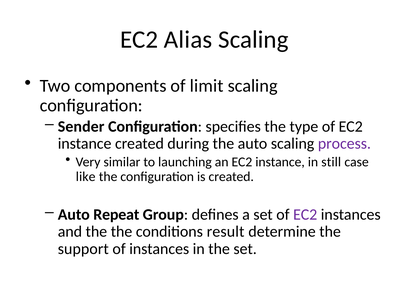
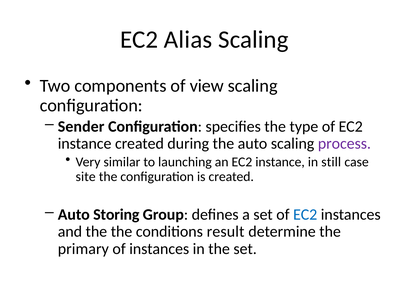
limit: limit -> view
like: like -> site
Repeat: Repeat -> Storing
EC2 at (305, 214) colour: purple -> blue
support: support -> primary
